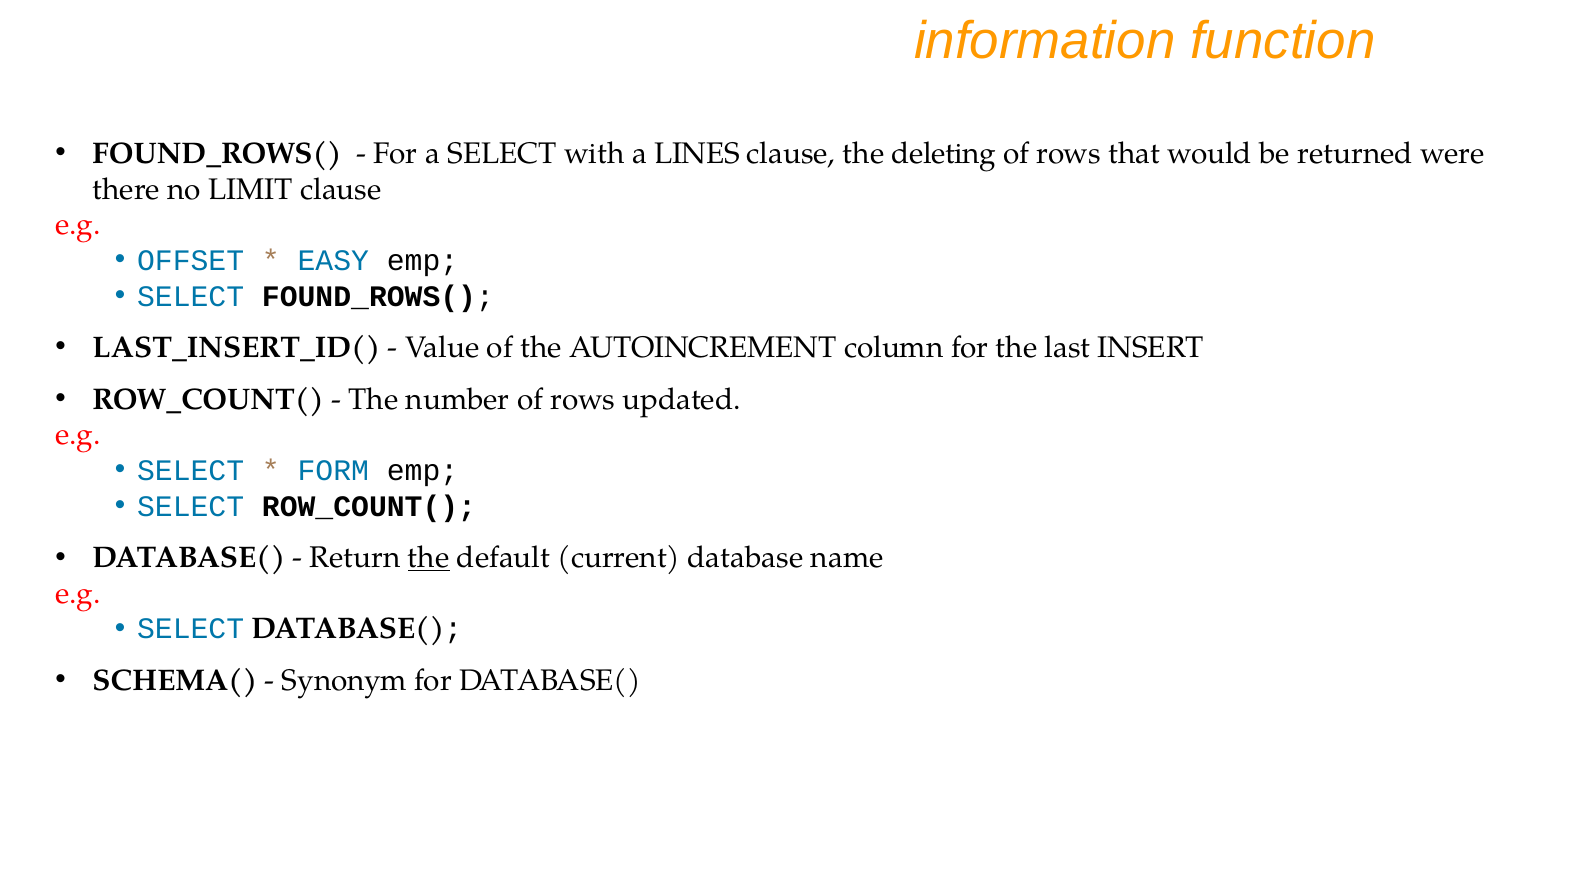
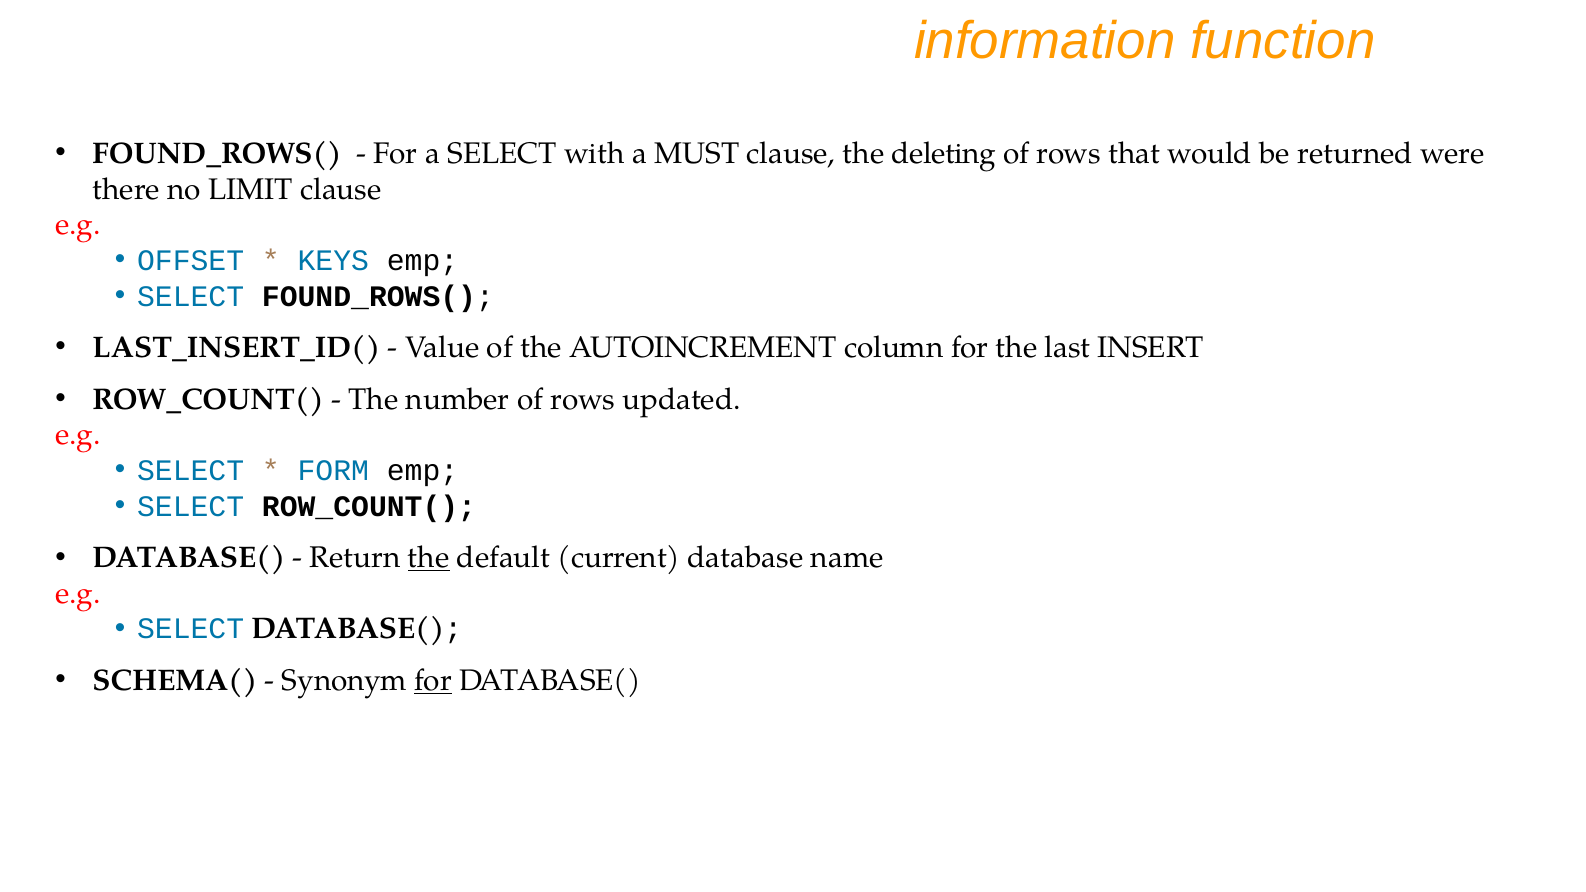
LINES: LINES -> MUST
EASY: EASY -> KEYS
for at (433, 681) underline: none -> present
